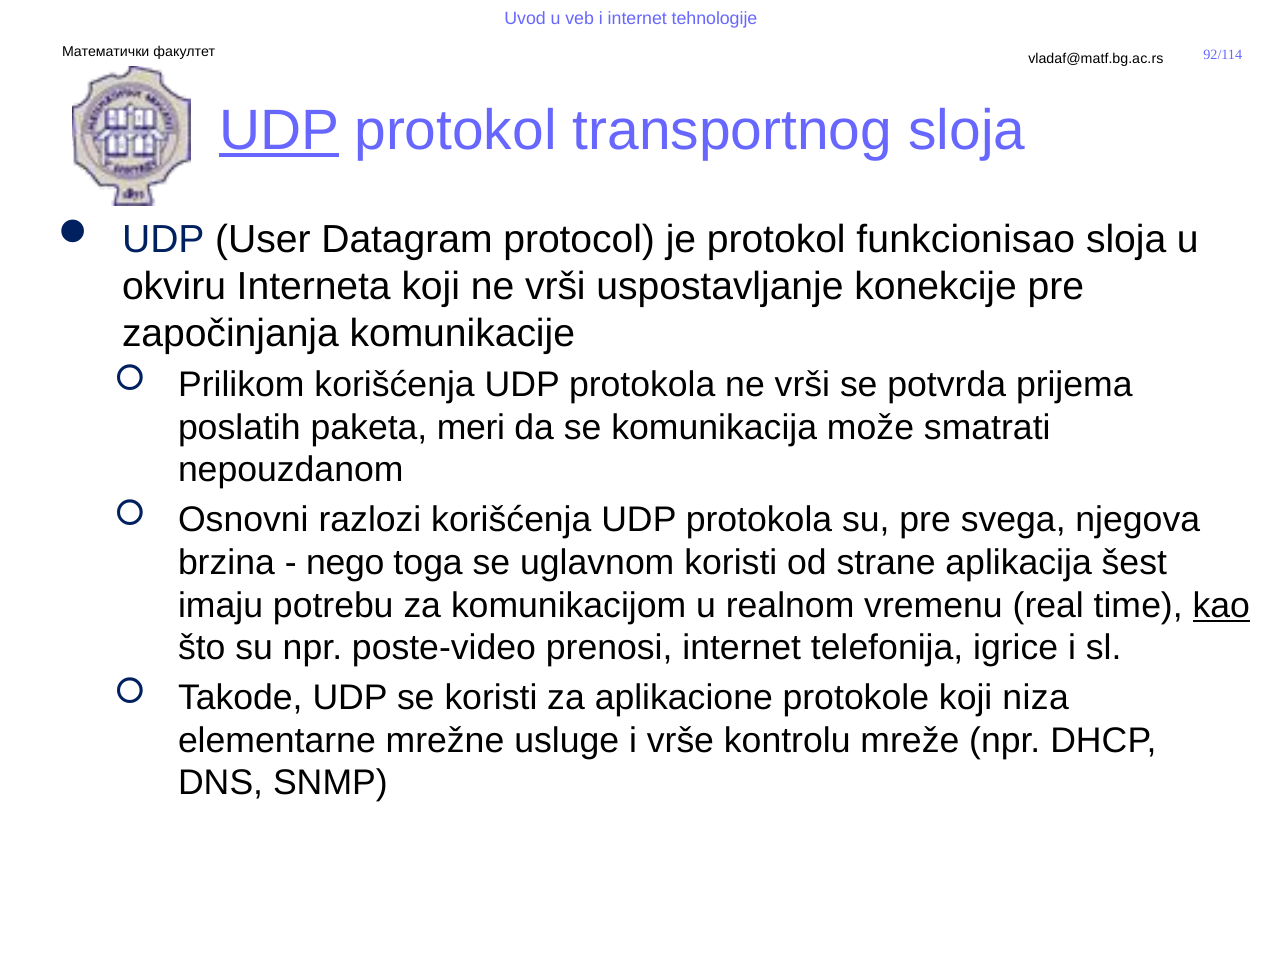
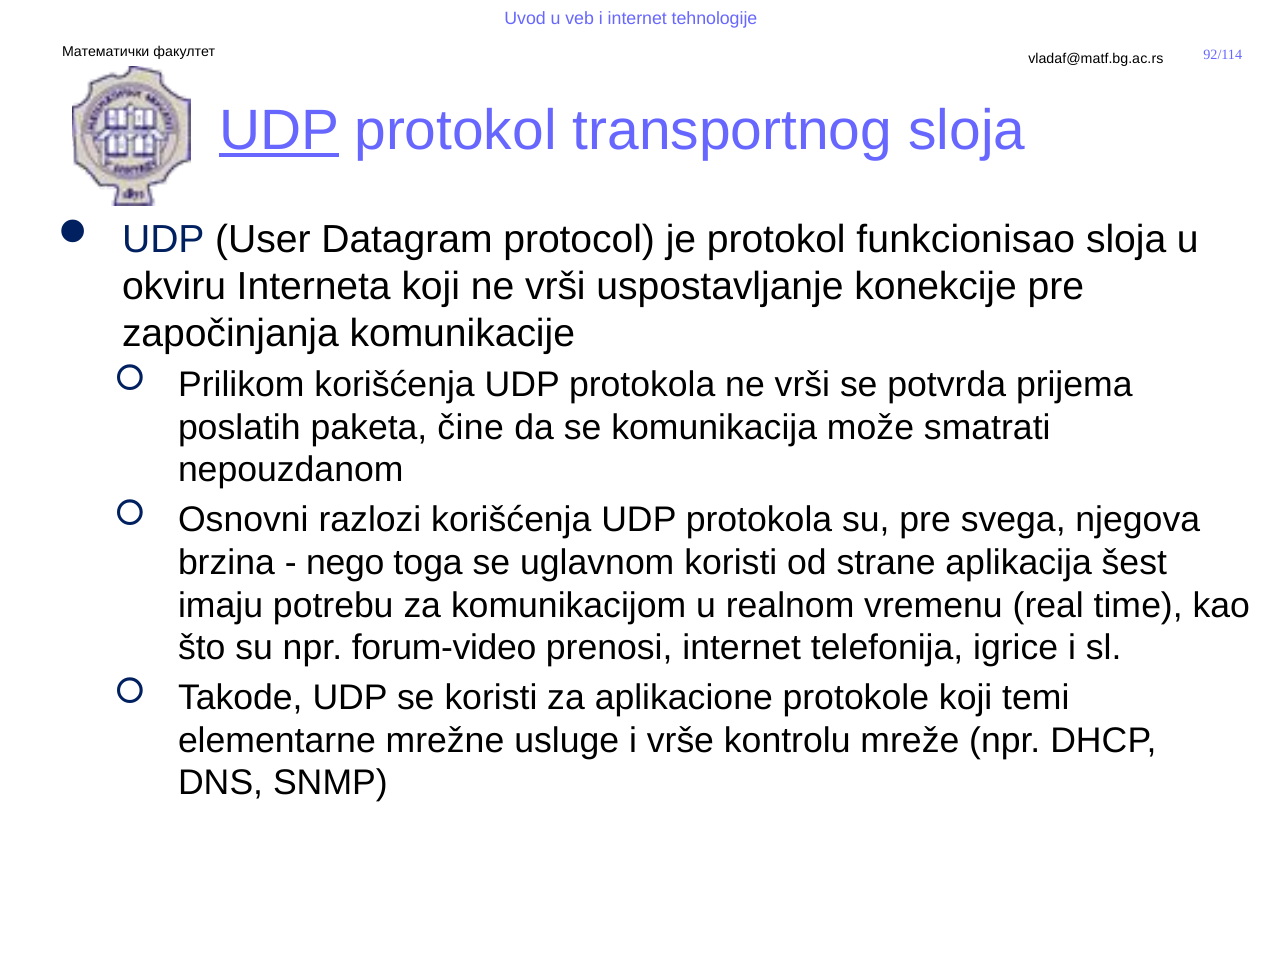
meri: meri -> čine
kao underline: present -> none
poste-video: poste-video -> forum-video
niza: niza -> temi
